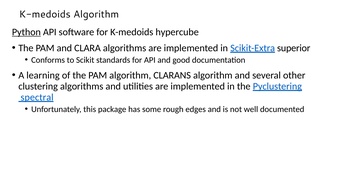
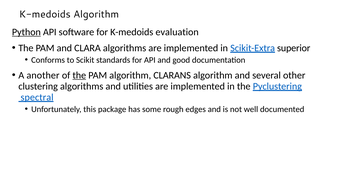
hypercube: hypercube -> evaluation
learning: learning -> another
the at (79, 75) underline: none -> present
